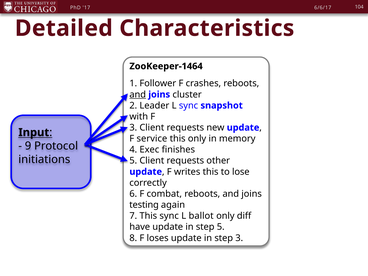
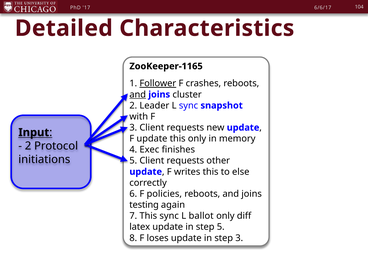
ZooKeeper-1464: ZooKeeper-1464 -> ZooKeeper-1165
Follower underline: none -> present
F service: service -> update
9 at (28, 146): 9 -> 2
lose: lose -> else
combat: combat -> policies
have: have -> latex
